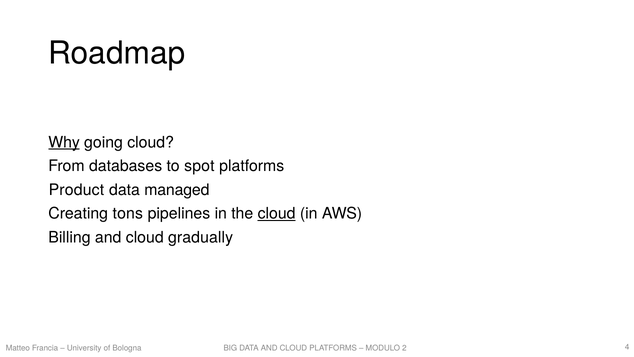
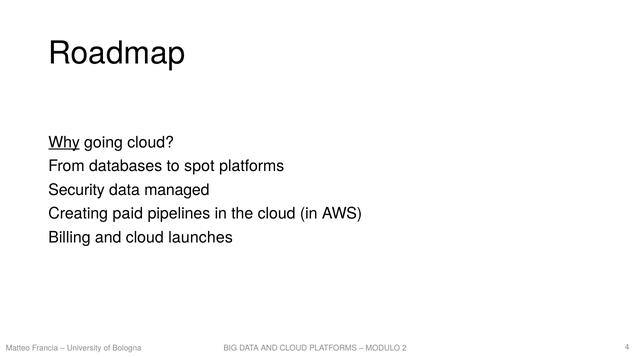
Product: Product -> Security
tons: tons -> paid
cloud at (277, 213) underline: present -> none
gradually: gradually -> launches
